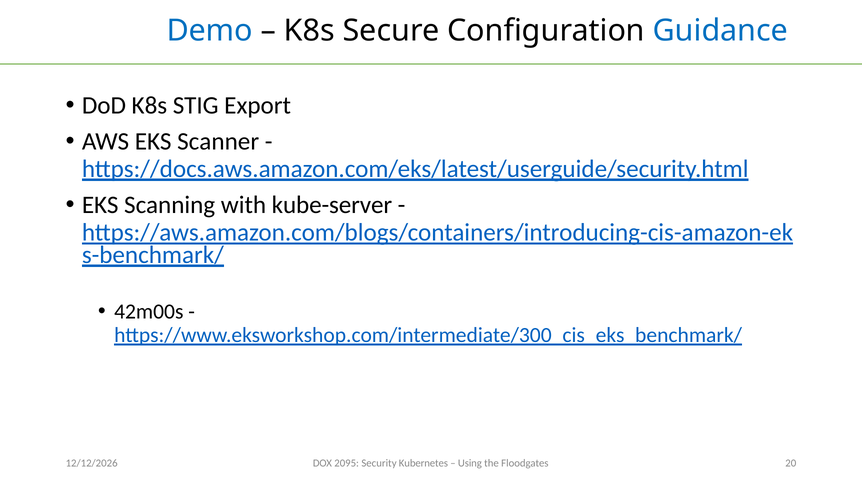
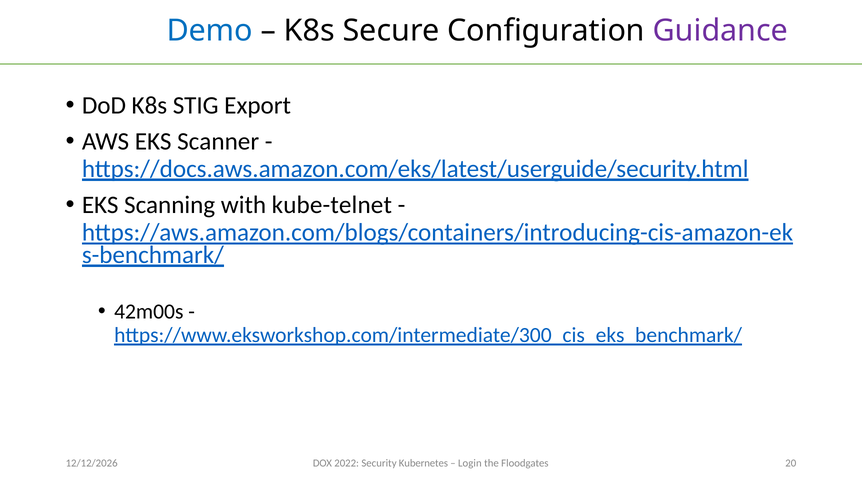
Guidance colour: blue -> purple
kube-server: kube-server -> kube-telnet
2095: 2095 -> 2022
Using: Using -> Login
